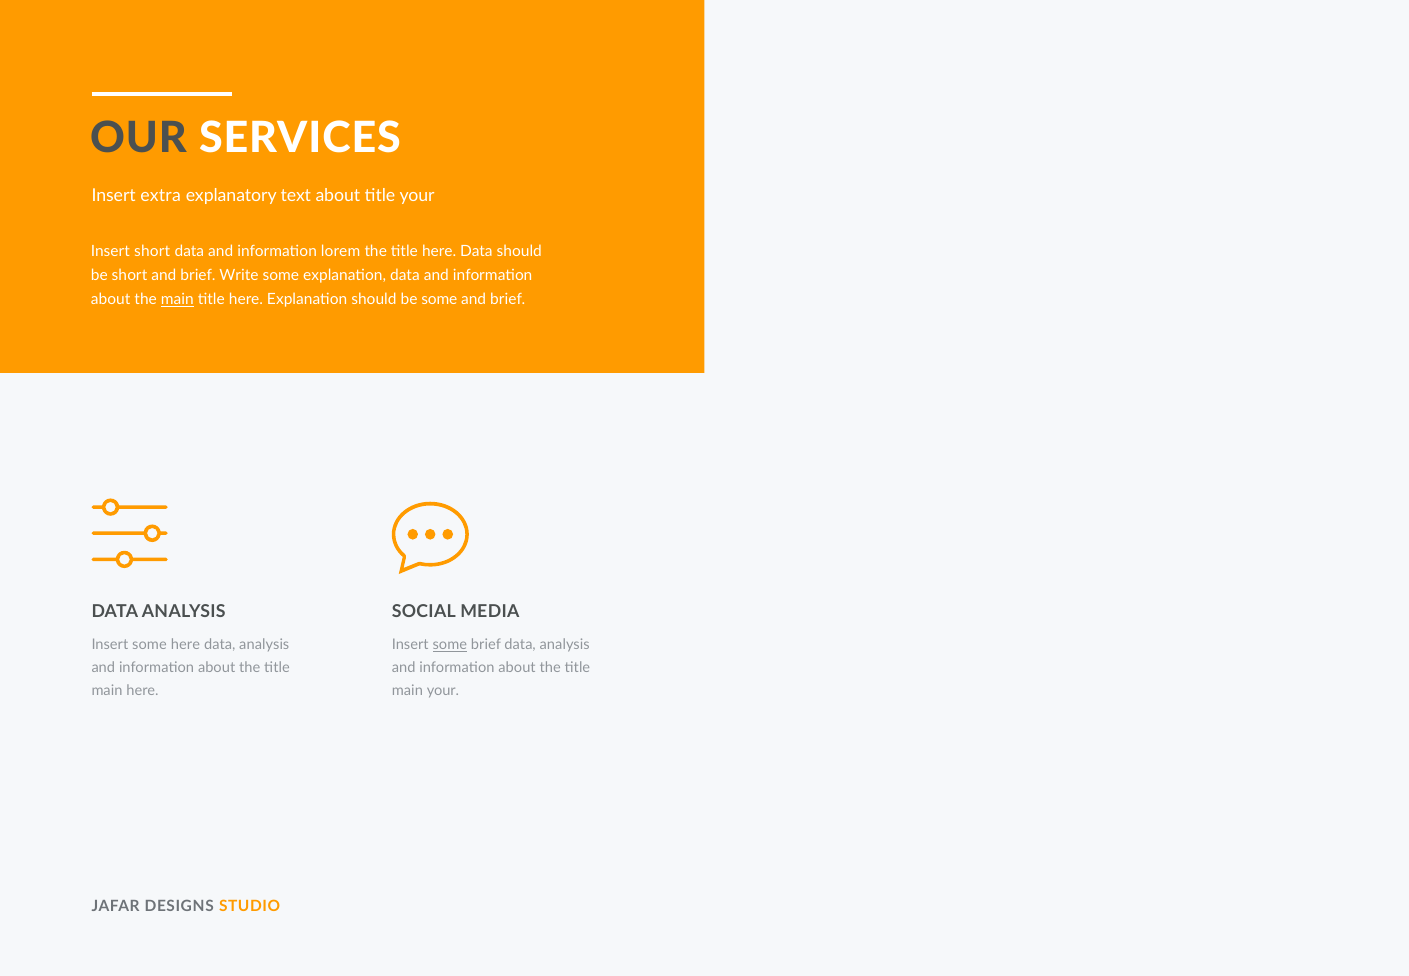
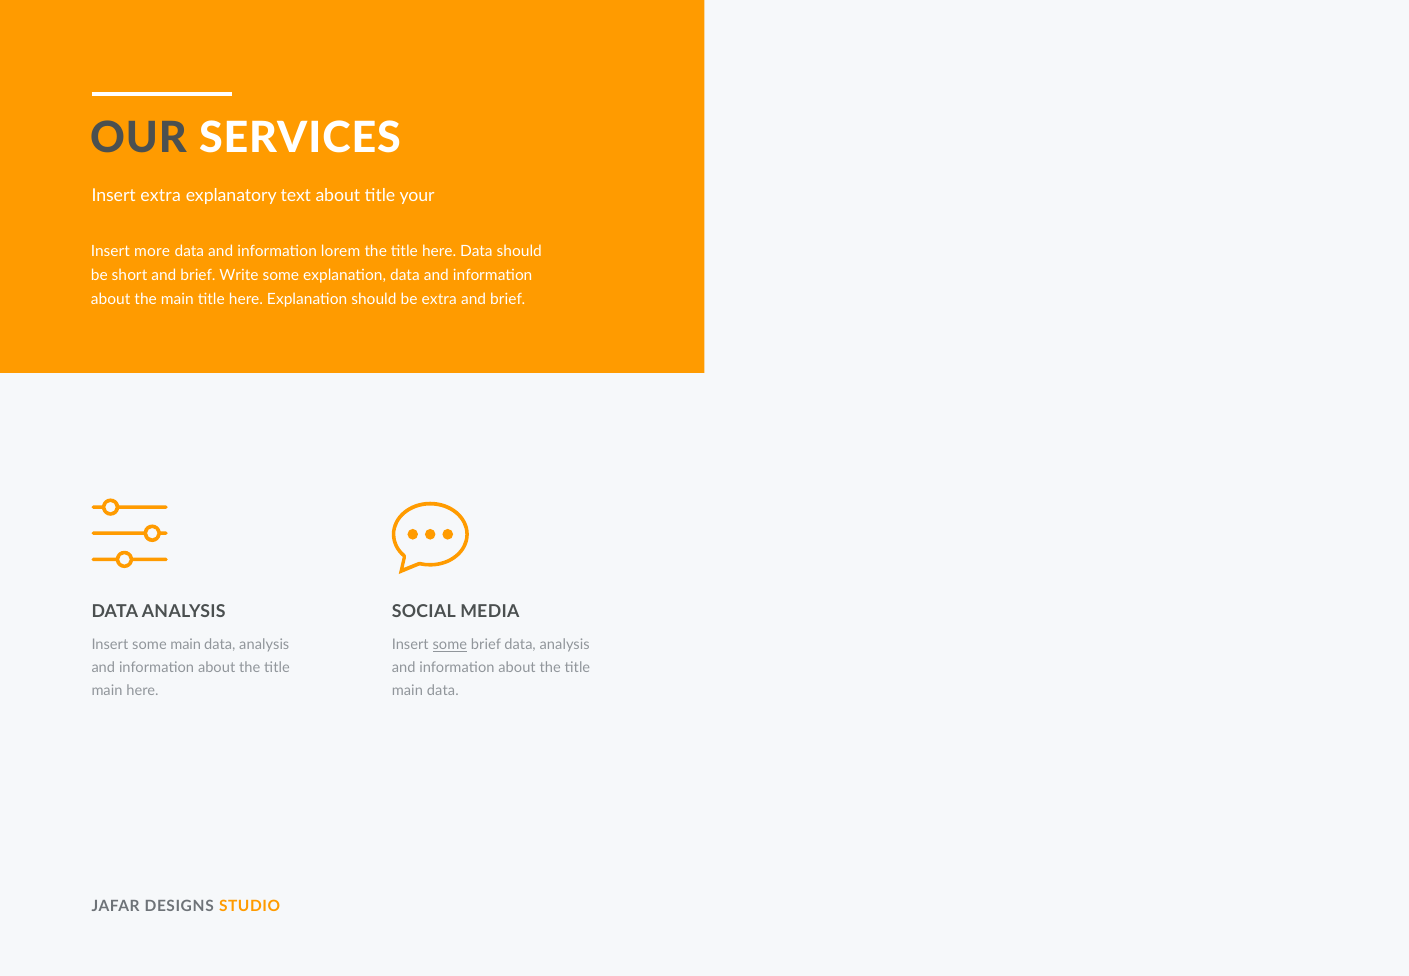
Insert short: short -> more
main at (177, 299) underline: present -> none
be some: some -> extra
some here: here -> main
your at (443, 690): your -> data
